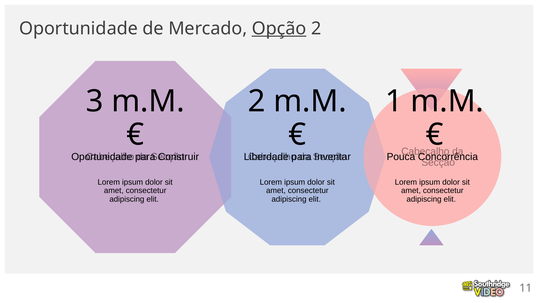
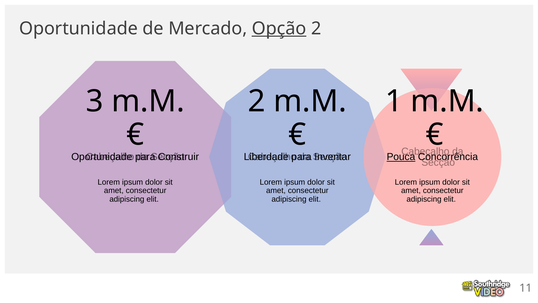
Pouca underline: none -> present
